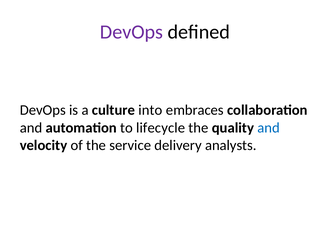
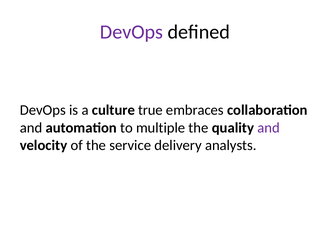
into: into -> true
lifecycle: lifecycle -> multiple
and at (269, 128) colour: blue -> purple
